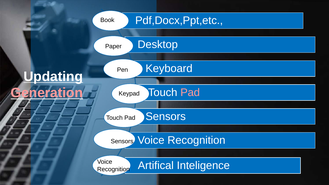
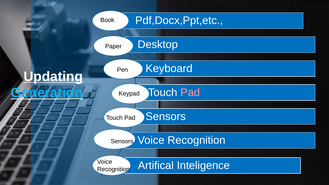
Generation colour: pink -> light blue
